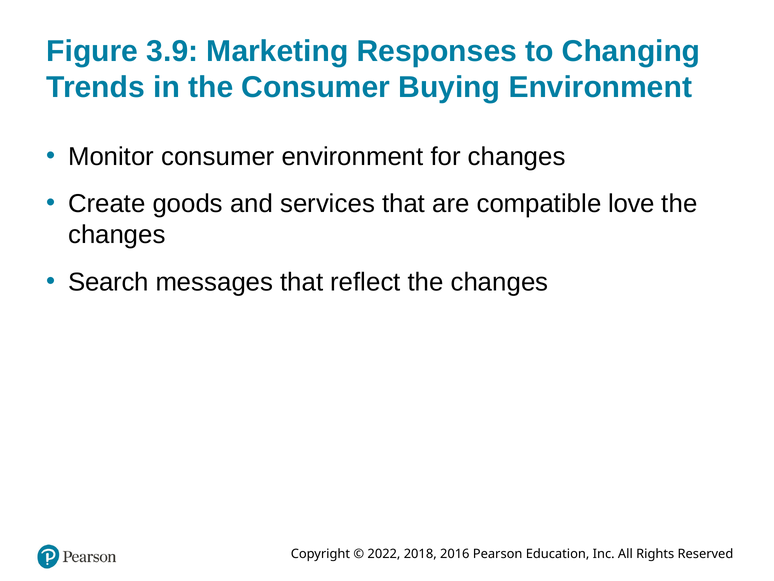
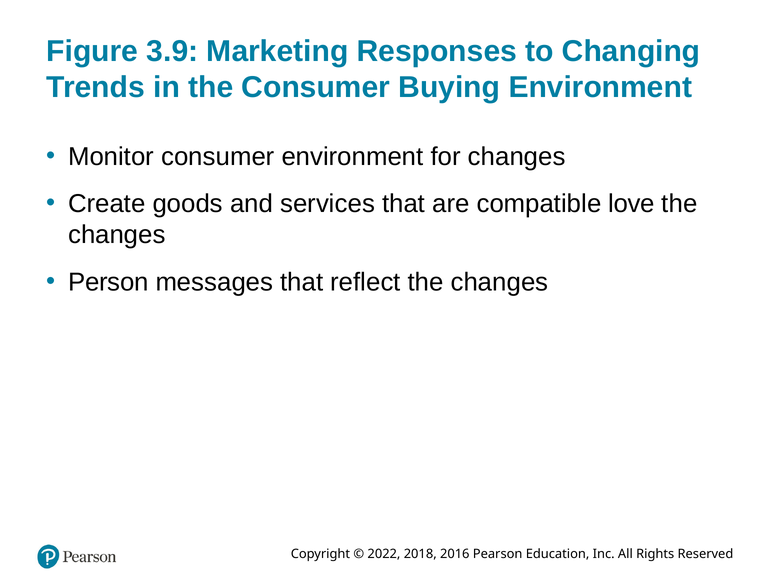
Search: Search -> Person
